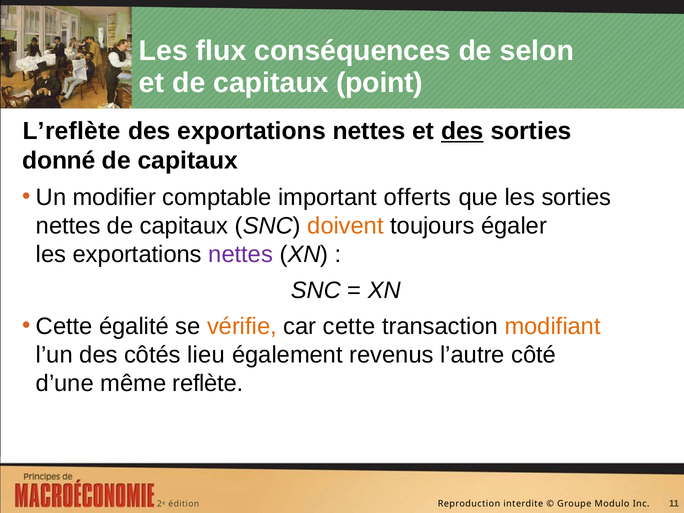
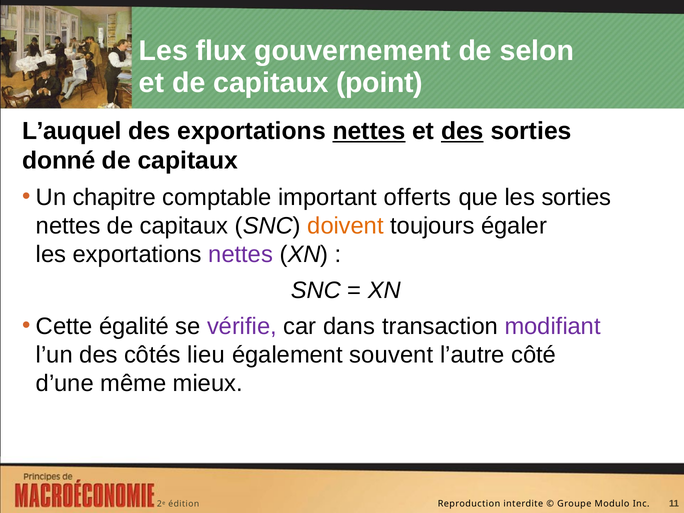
conséquences: conséquences -> gouvernement
L’reflète: L’reflète -> L’auquel
nettes at (369, 131) underline: none -> present
modifier: modifier -> chapitre
vérifie colour: orange -> purple
car cette: cette -> dans
modifiant colour: orange -> purple
revenus: revenus -> souvent
reflète: reflète -> mieux
